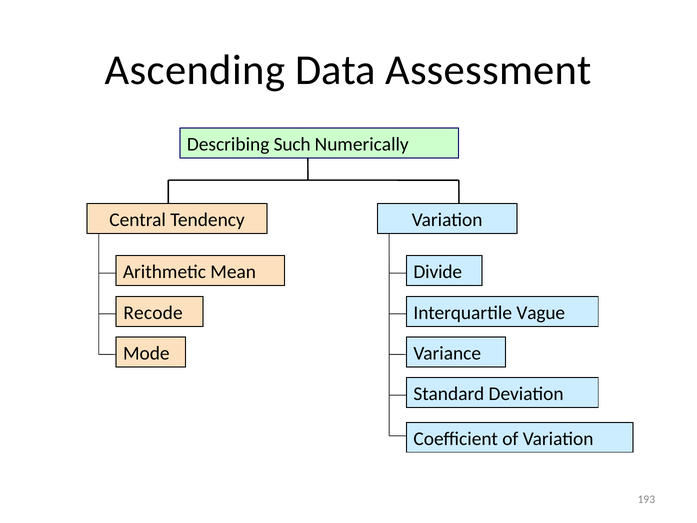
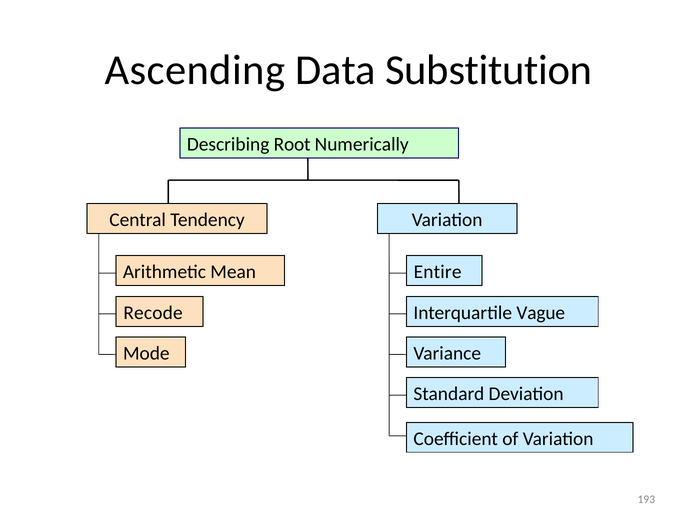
Assessment: Assessment -> Substitution
Such: Such -> Root
Divide: Divide -> Entire
